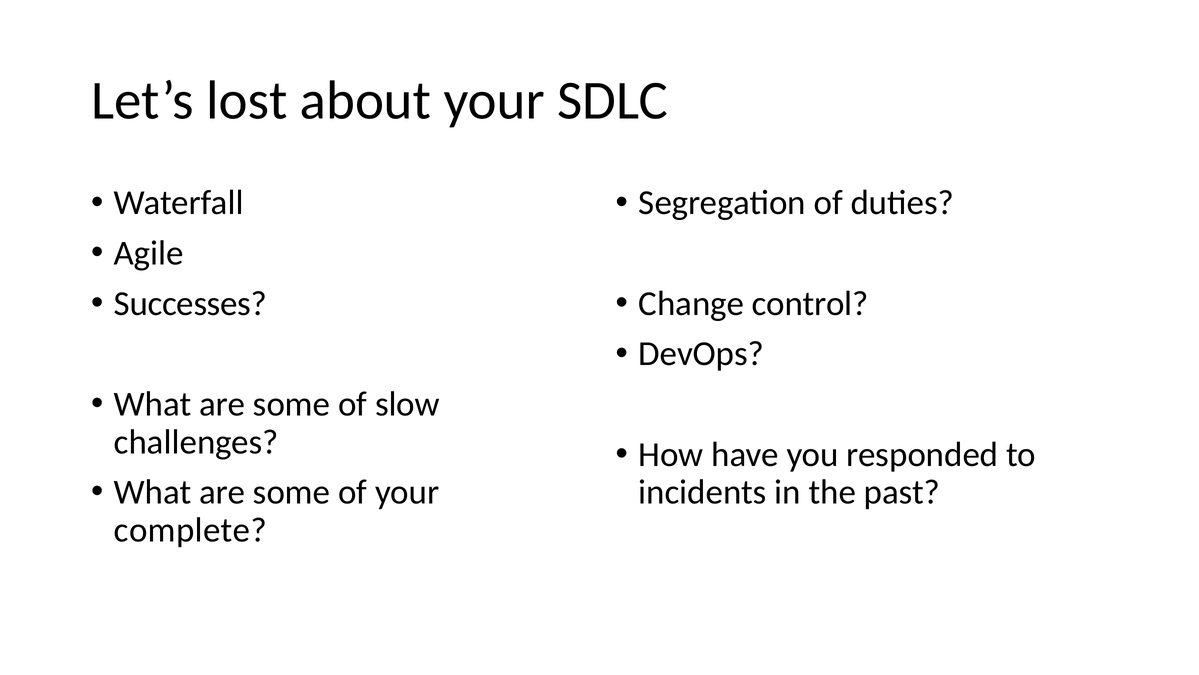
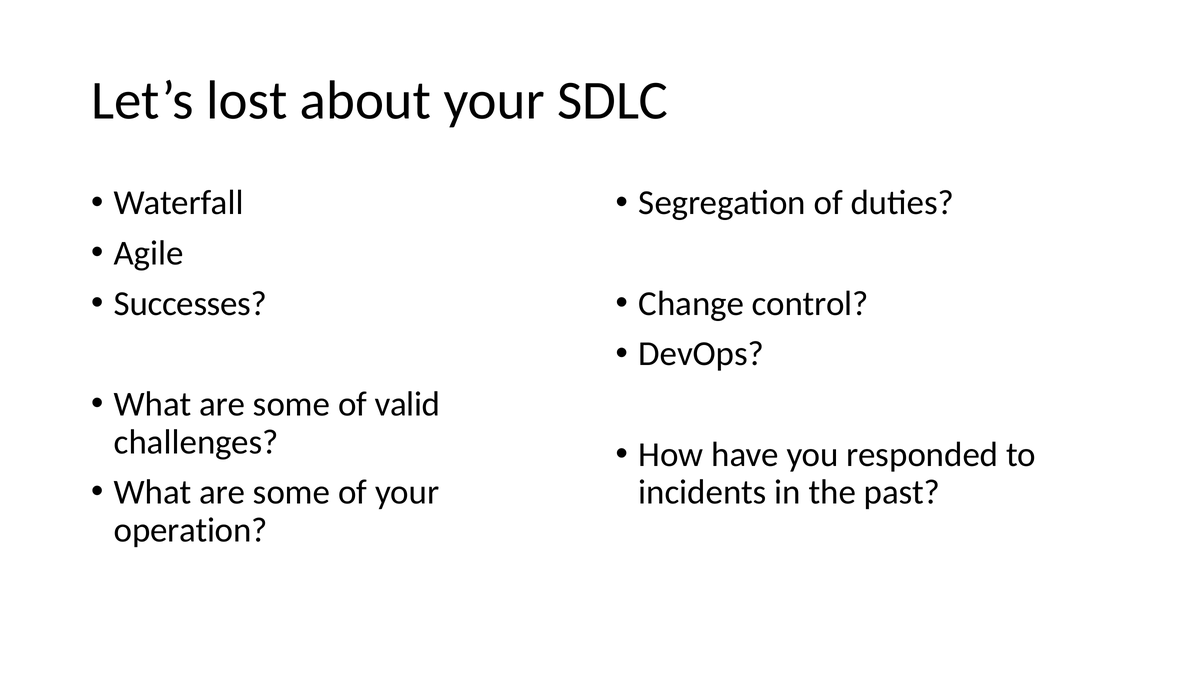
slow: slow -> valid
complete: complete -> operation
